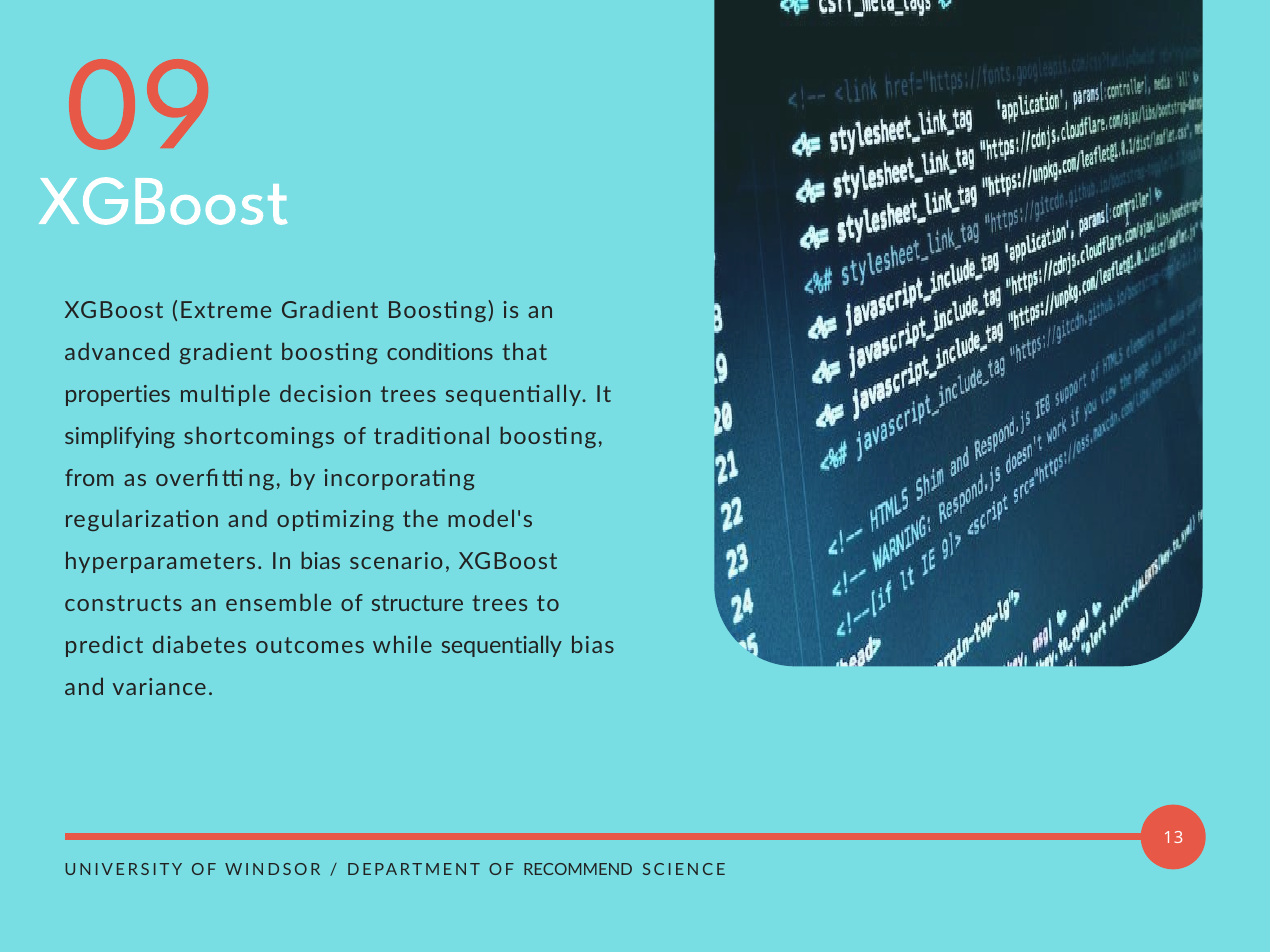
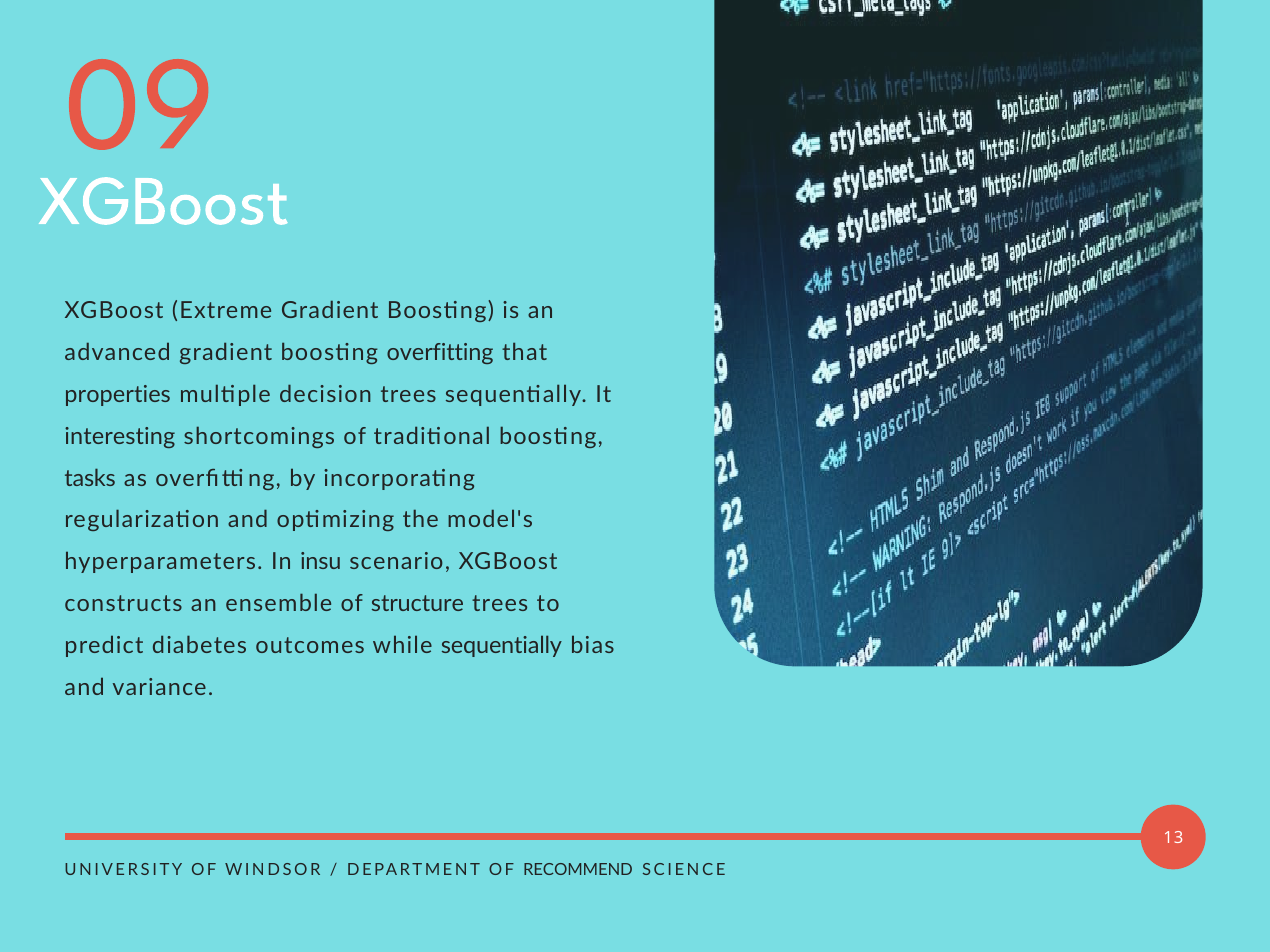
boosting conditions: conditions -> overfitting
simplifying: simplifying -> interesting
from: from -> tasks
In bias: bias -> insu
